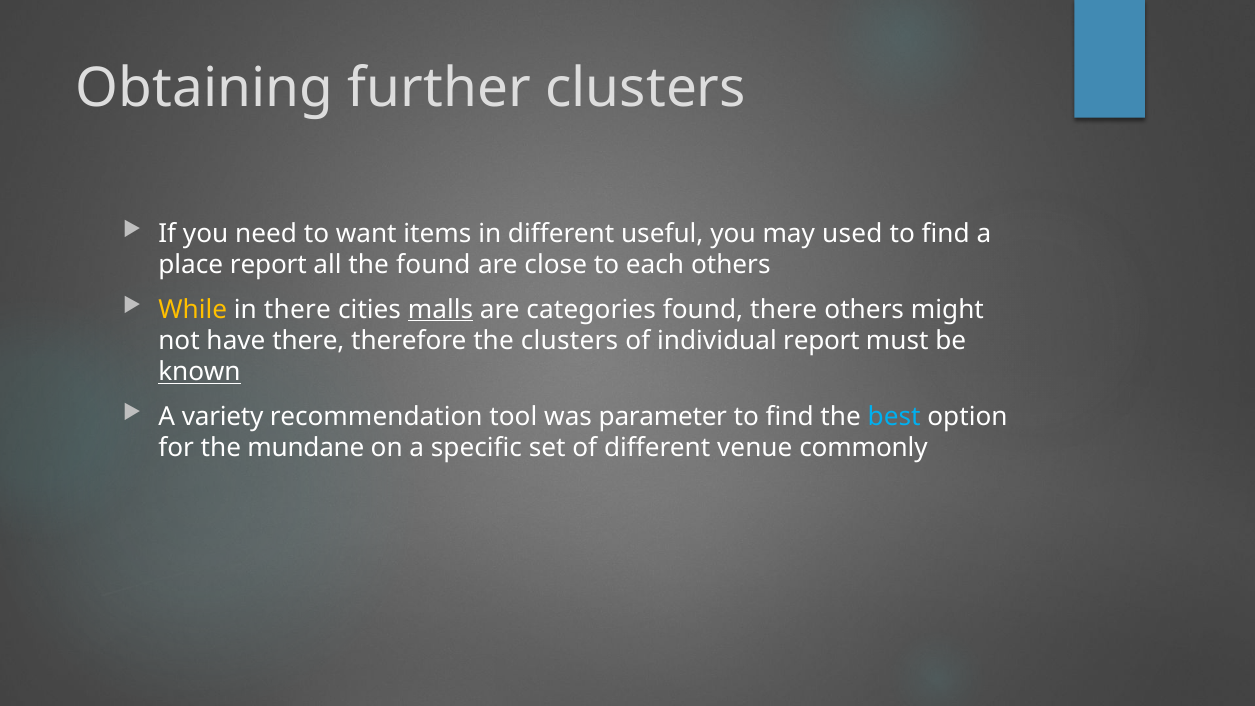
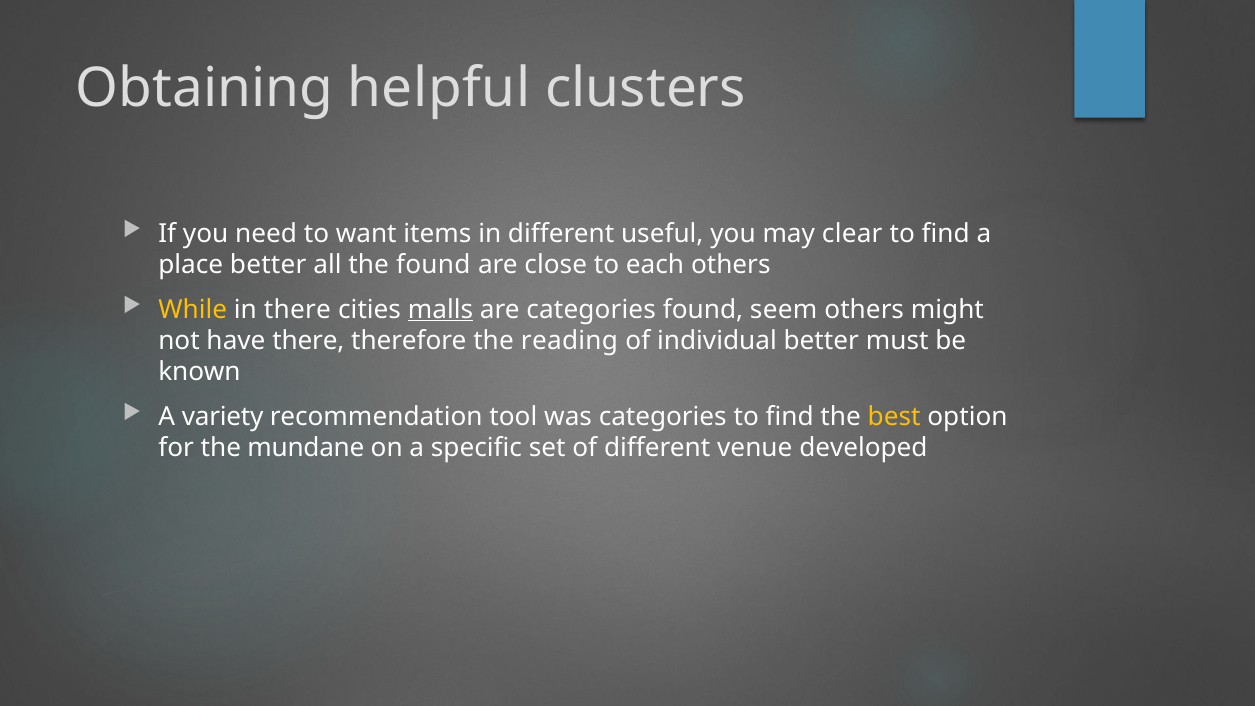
further: further -> helpful
used: used -> clear
place report: report -> better
found there: there -> seem
the clusters: clusters -> reading
individual report: report -> better
known underline: present -> none
was parameter: parameter -> categories
best colour: light blue -> yellow
commonly: commonly -> developed
